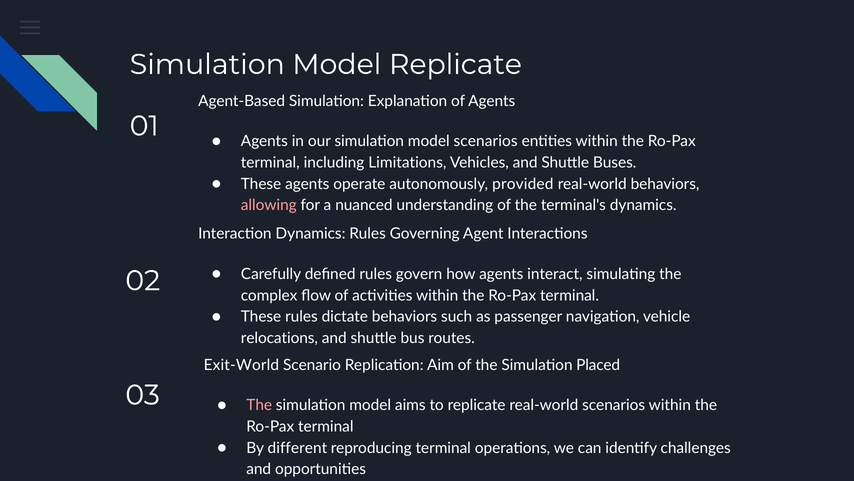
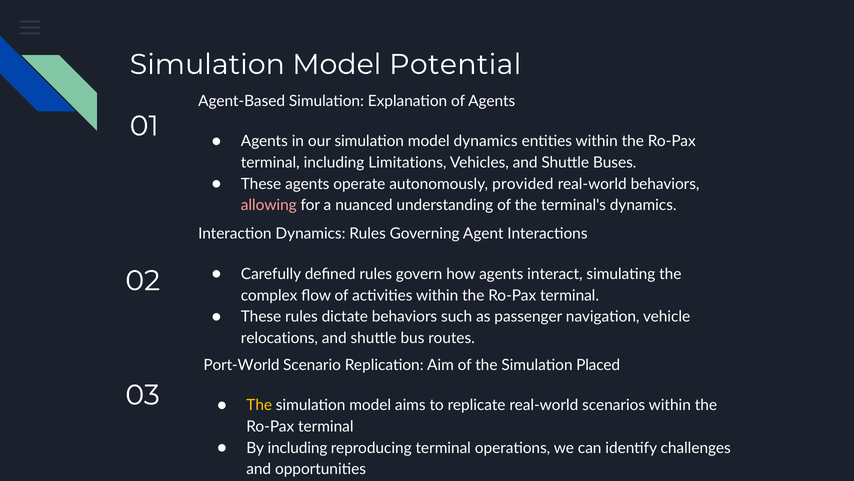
Model Replicate: Replicate -> Potential
model scenarios: scenarios -> dynamics
Exit-World: Exit-World -> Port-World
The at (259, 405) colour: pink -> yellow
By different: different -> including
